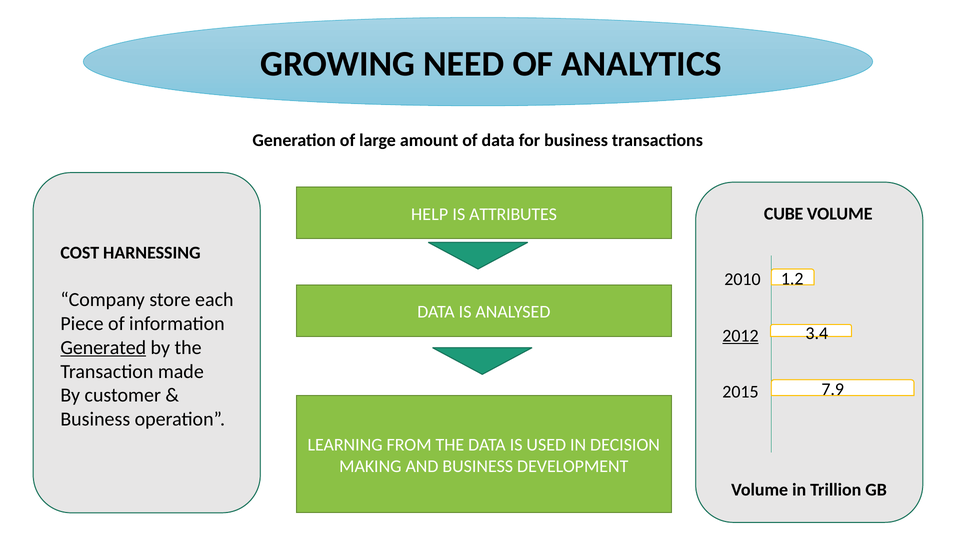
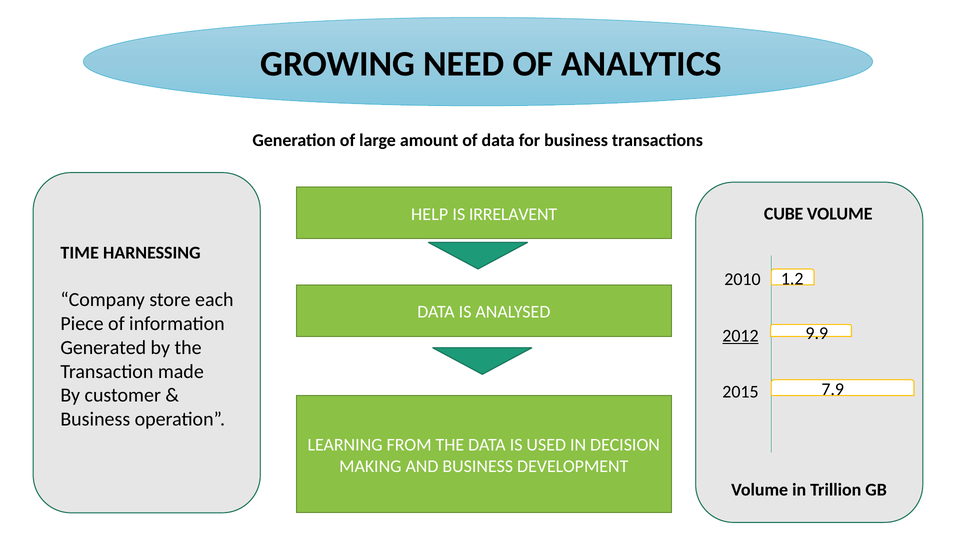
ATTRIBUTES: ATTRIBUTES -> IRRELAVENT
COST: COST -> TIME
3.4: 3.4 -> 9.9
Generated underline: present -> none
